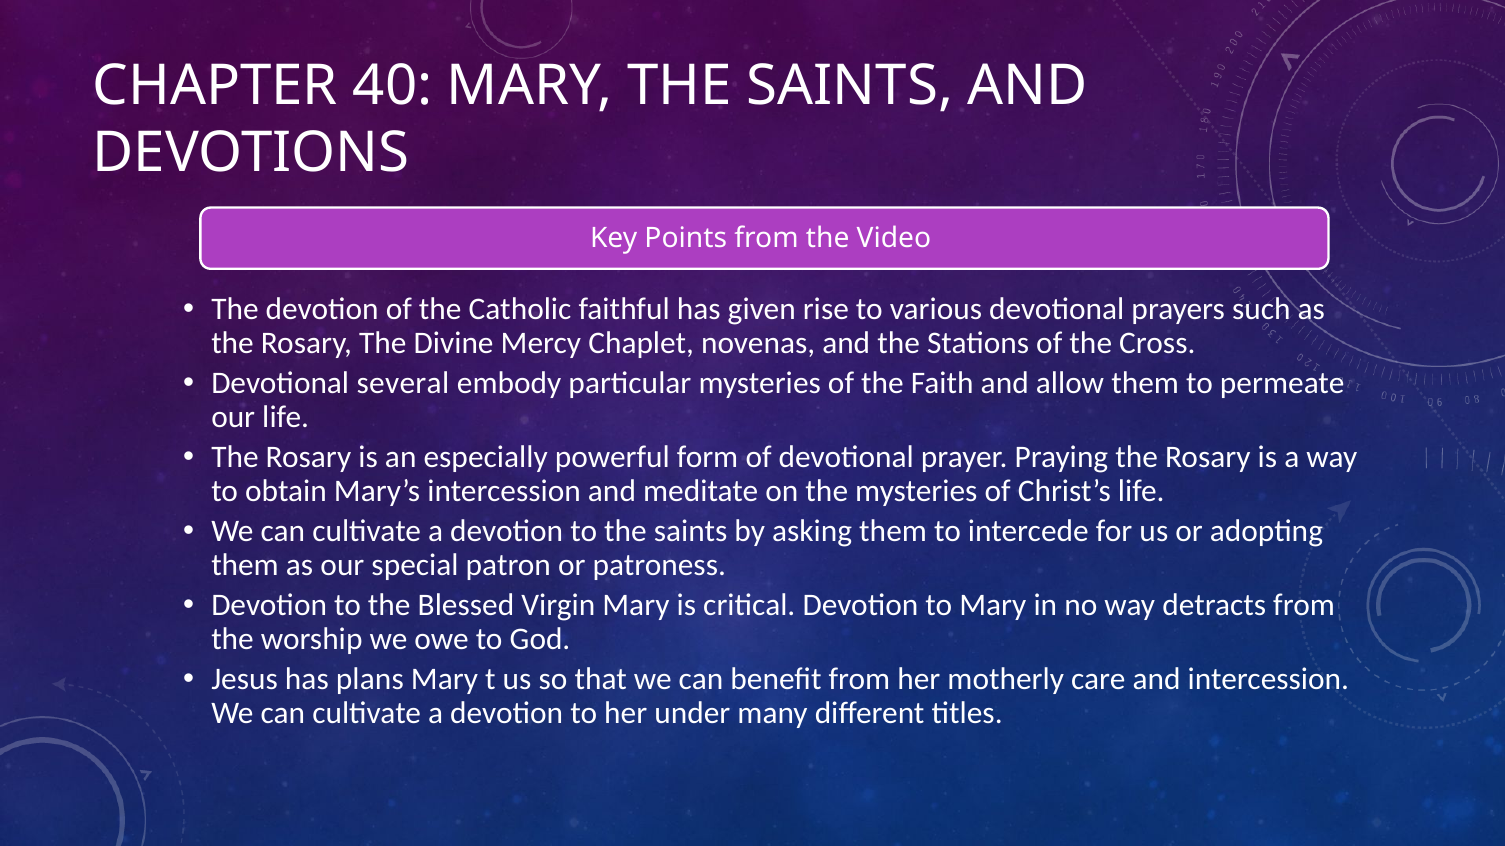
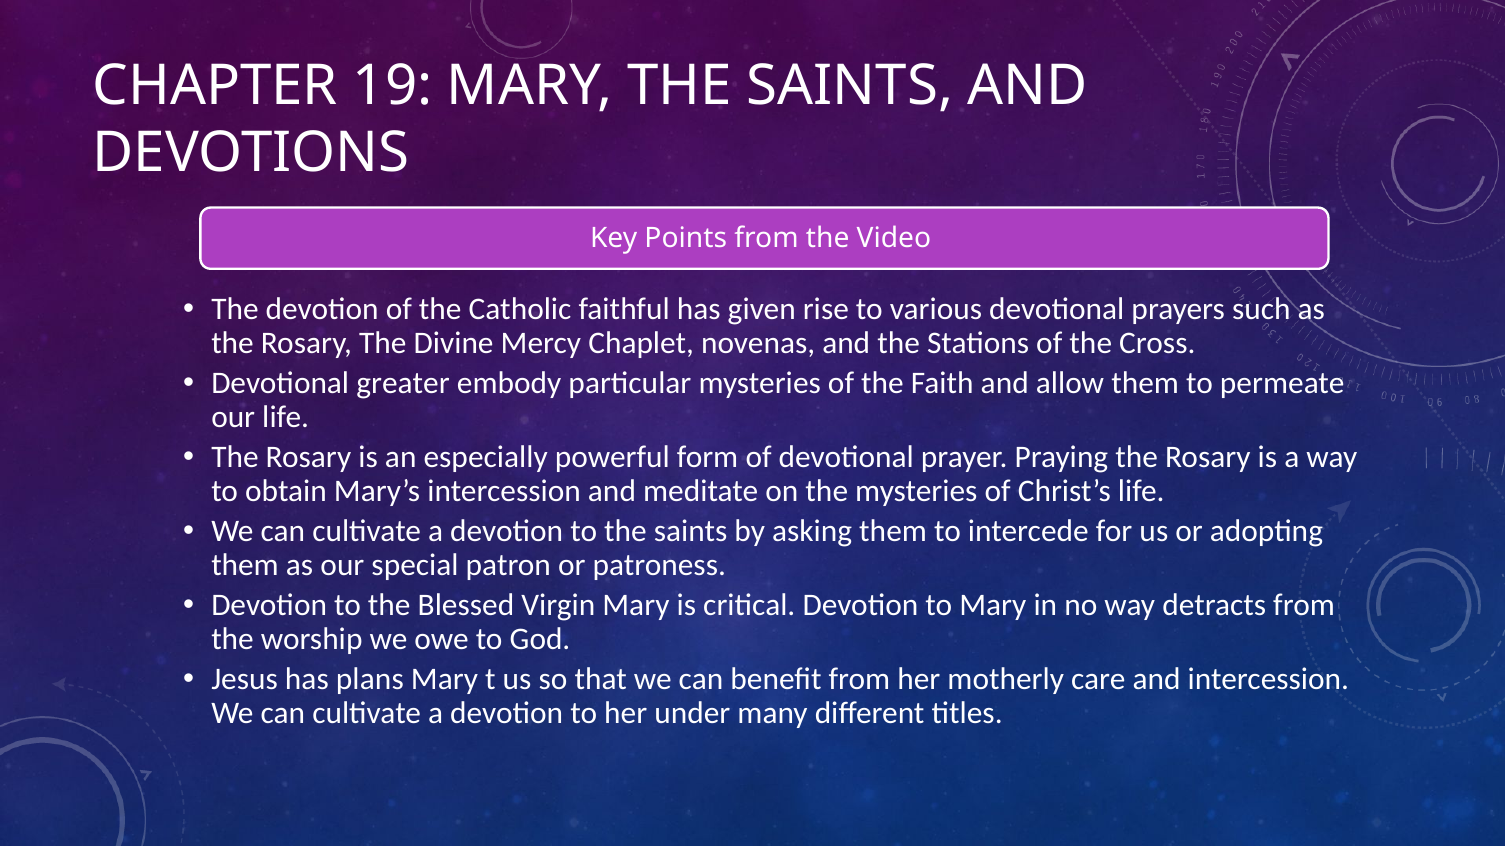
40: 40 -> 19
several: several -> greater
